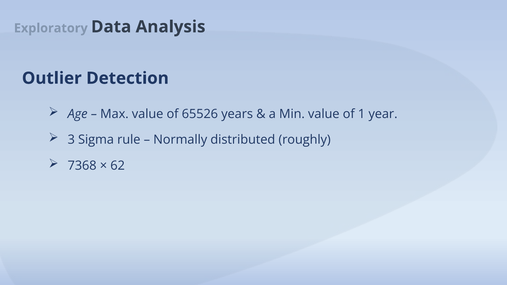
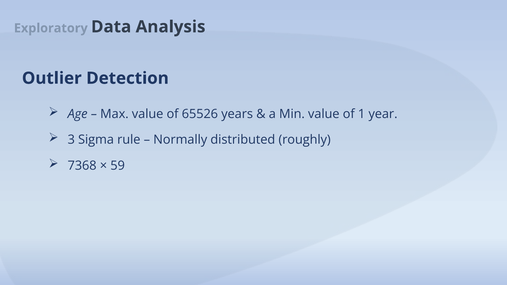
62: 62 -> 59
